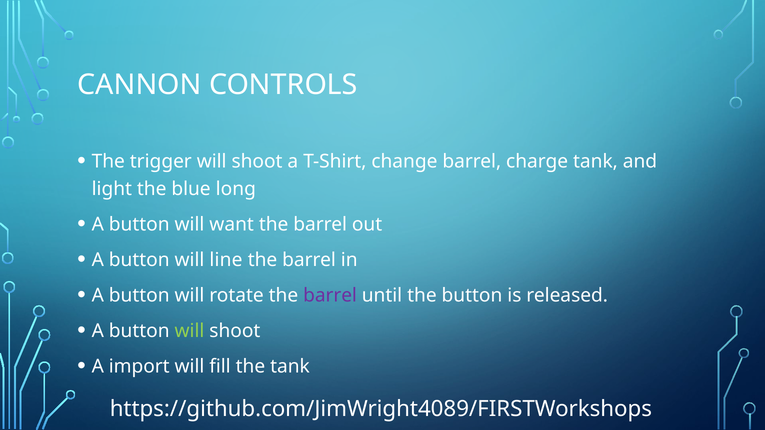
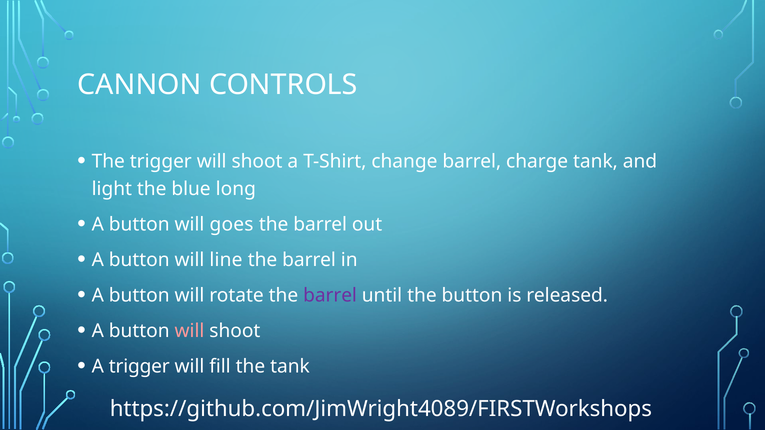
want: want -> goes
will at (189, 331) colour: light green -> pink
A import: import -> trigger
